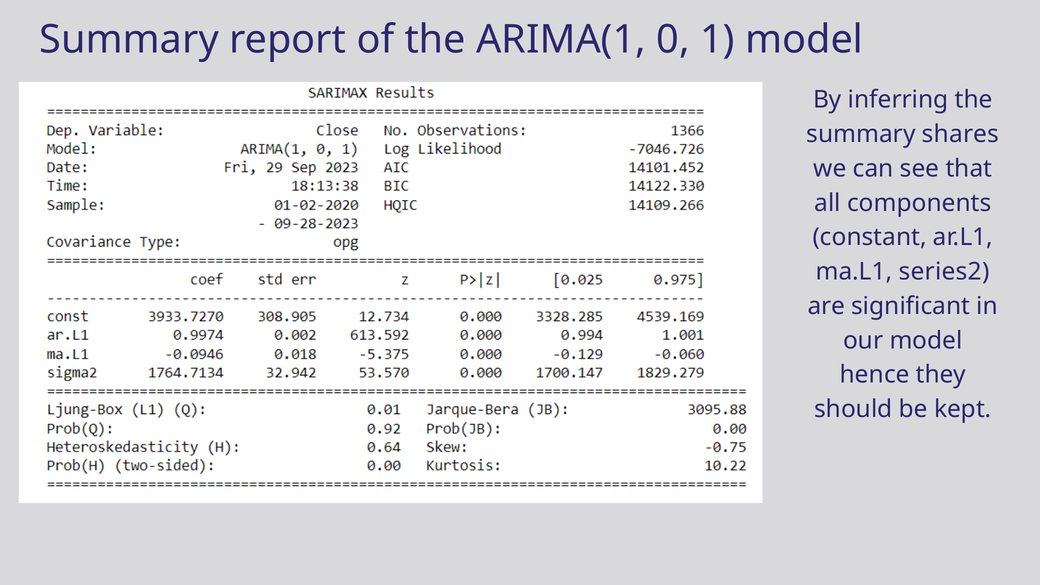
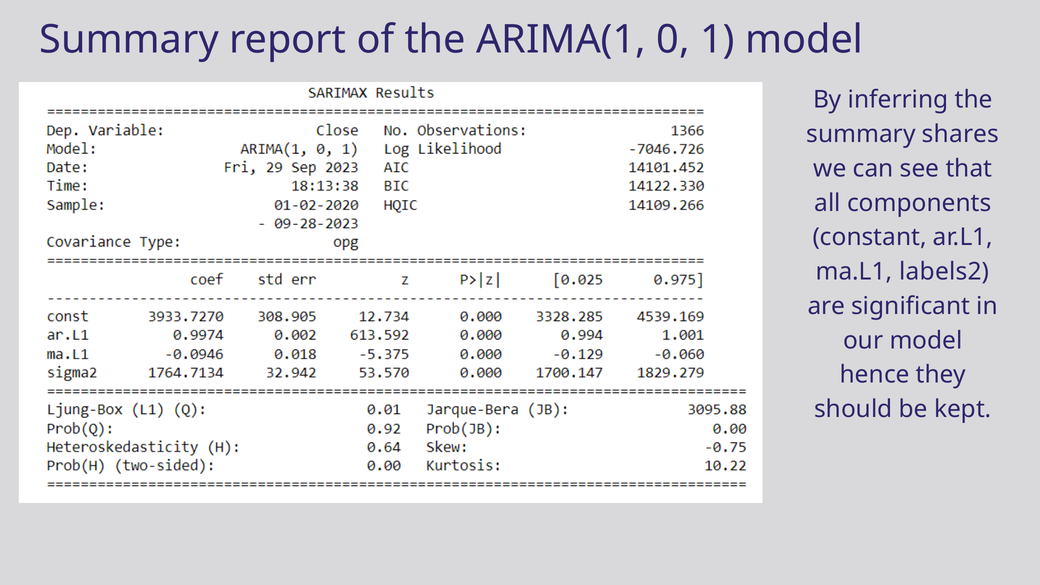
series2: series2 -> labels2
